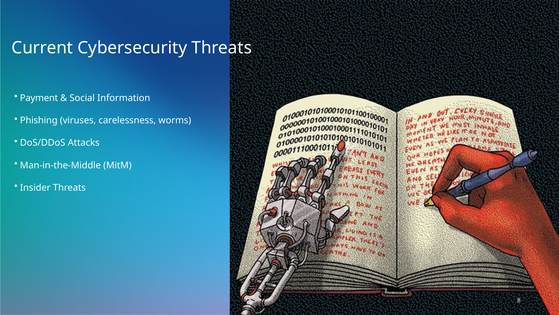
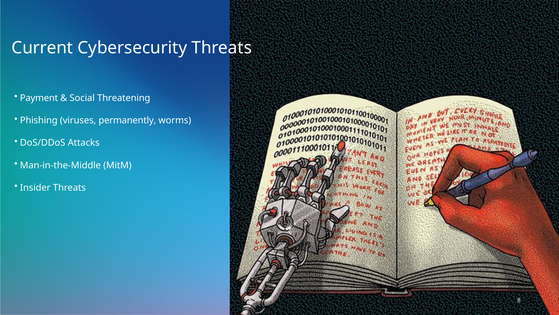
Information: Information -> Threatening
carelessness: carelessness -> permanently
